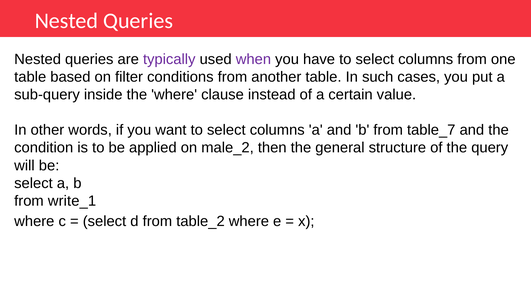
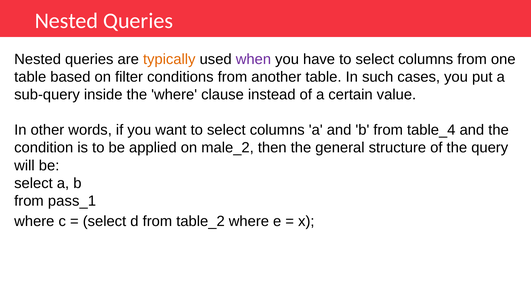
typically colour: purple -> orange
table_7: table_7 -> table_4
write_1: write_1 -> pass_1
